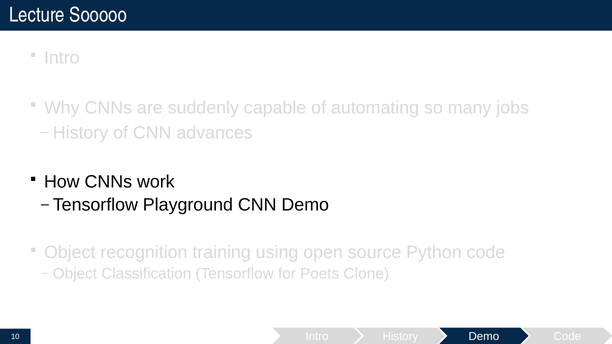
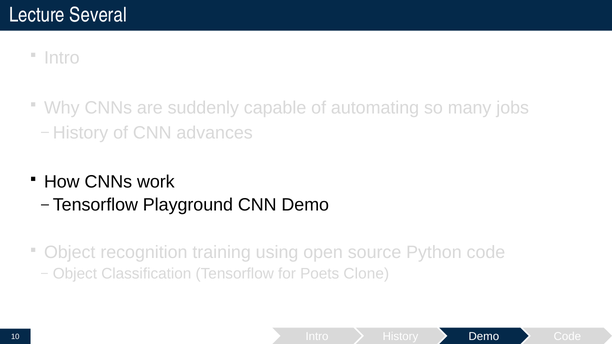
Sooooo: Sooooo -> Several
